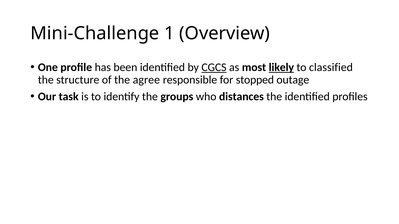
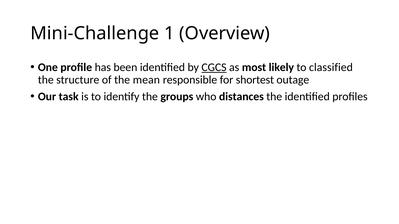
likely underline: present -> none
agree: agree -> mean
stopped: stopped -> shortest
